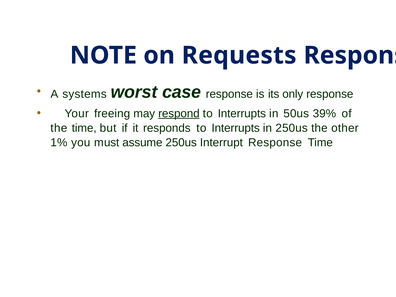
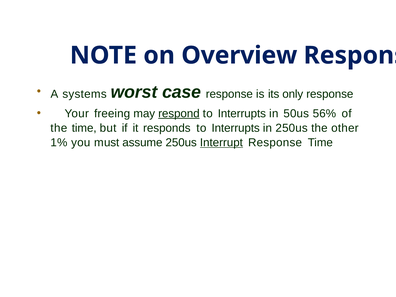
Requests: Requests -> Overview
39%: 39% -> 56%
Interrupt underline: none -> present
